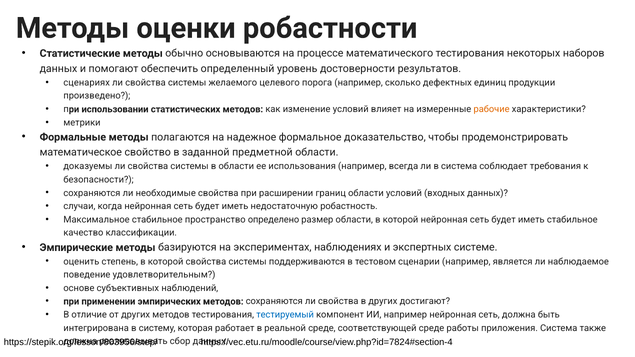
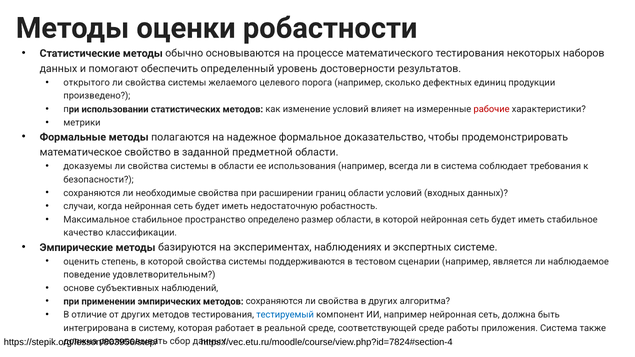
сценариях: сценариях -> открытого
рабочие colour: orange -> red
достигают: достигают -> алгоритма
